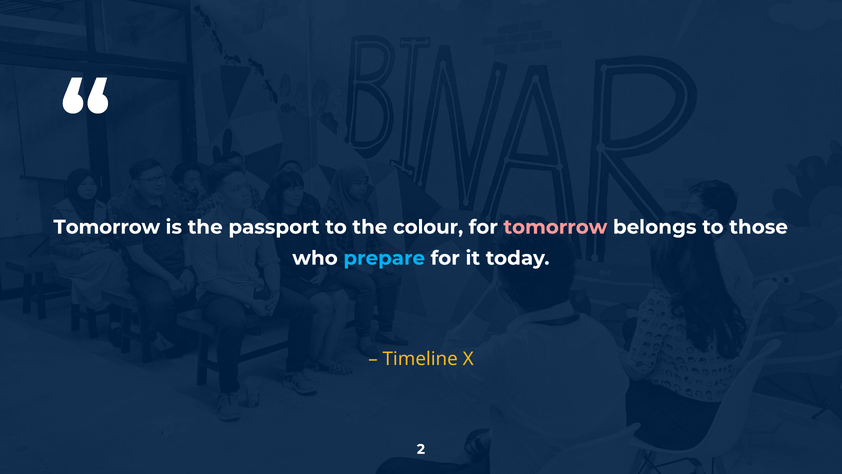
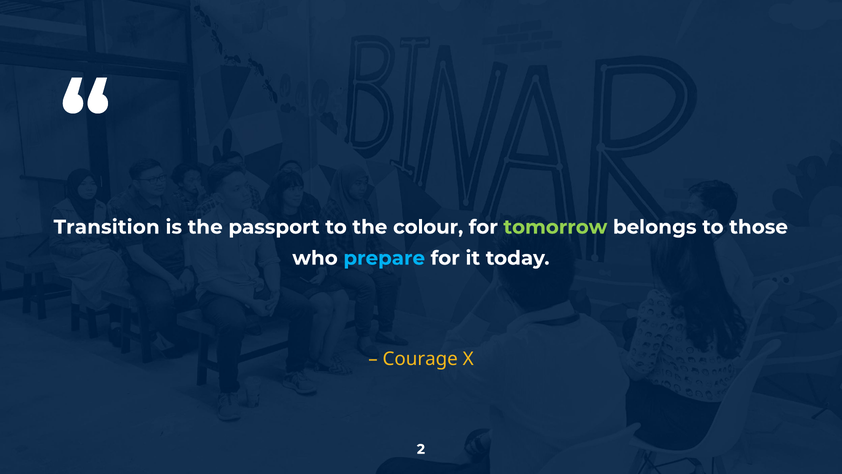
Tomorrow at (107, 227): Tomorrow -> Transition
tomorrow at (555, 227) colour: pink -> light green
Timeline: Timeline -> Courage
